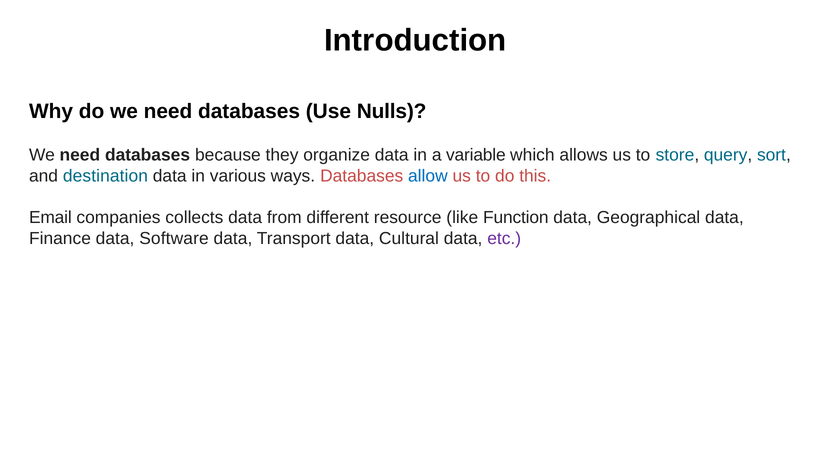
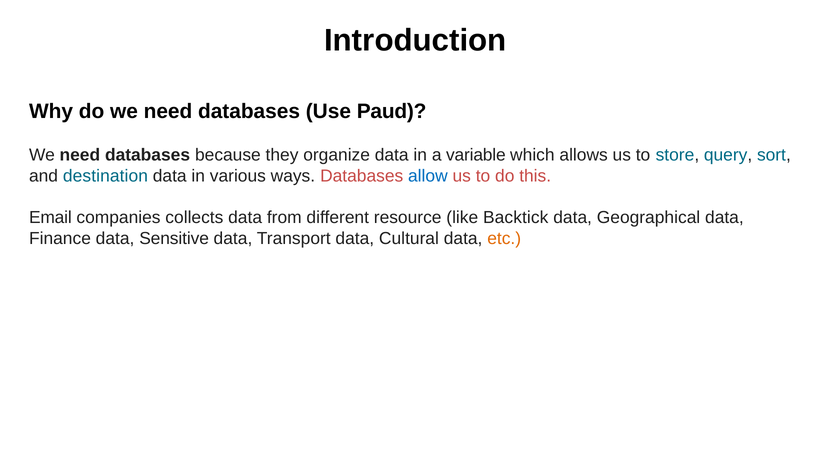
Nulls: Nulls -> Paud
Function: Function -> Backtick
Software: Software -> Sensitive
etc colour: purple -> orange
